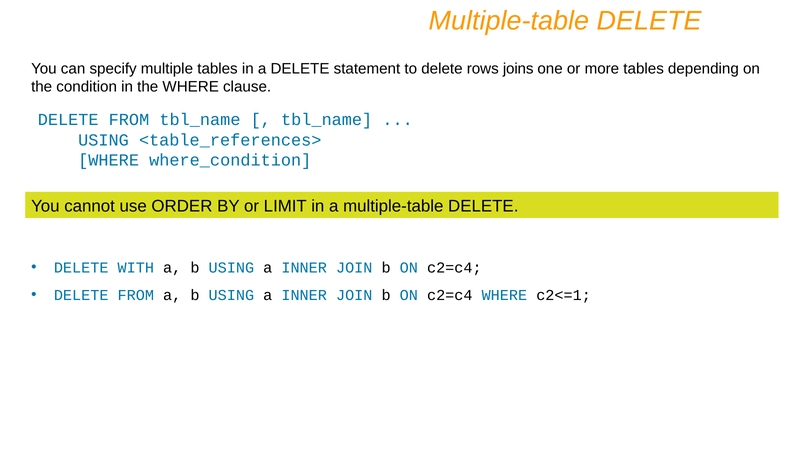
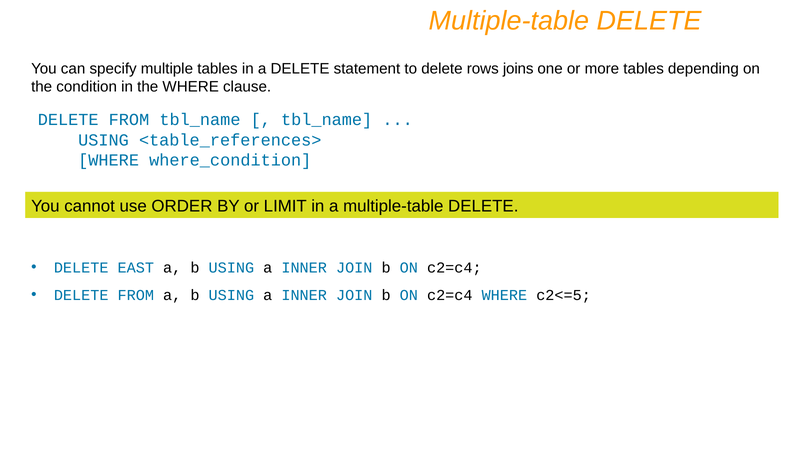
WITH: WITH -> EAST
c2<=1: c2<=1 -> c2<=5
